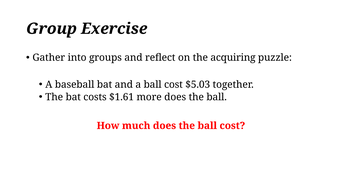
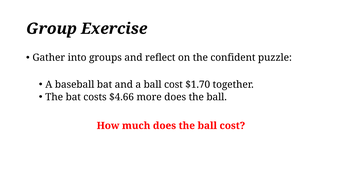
acquiring: acquiring -> confident
$5.03: $5.03 -> $1.70
$1.61: $1.61 -> $4.66
